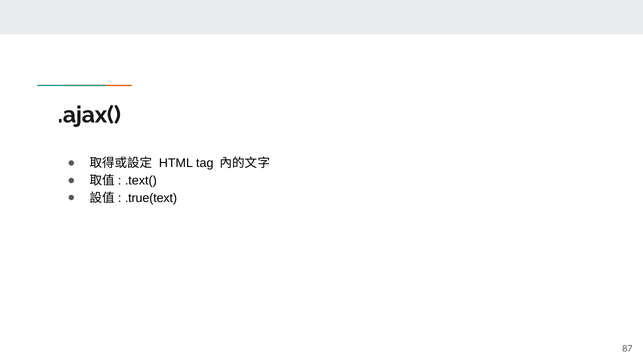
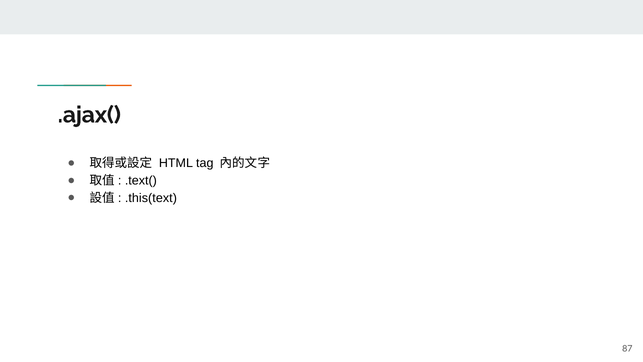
.true(text: .true(text -> .this(text
